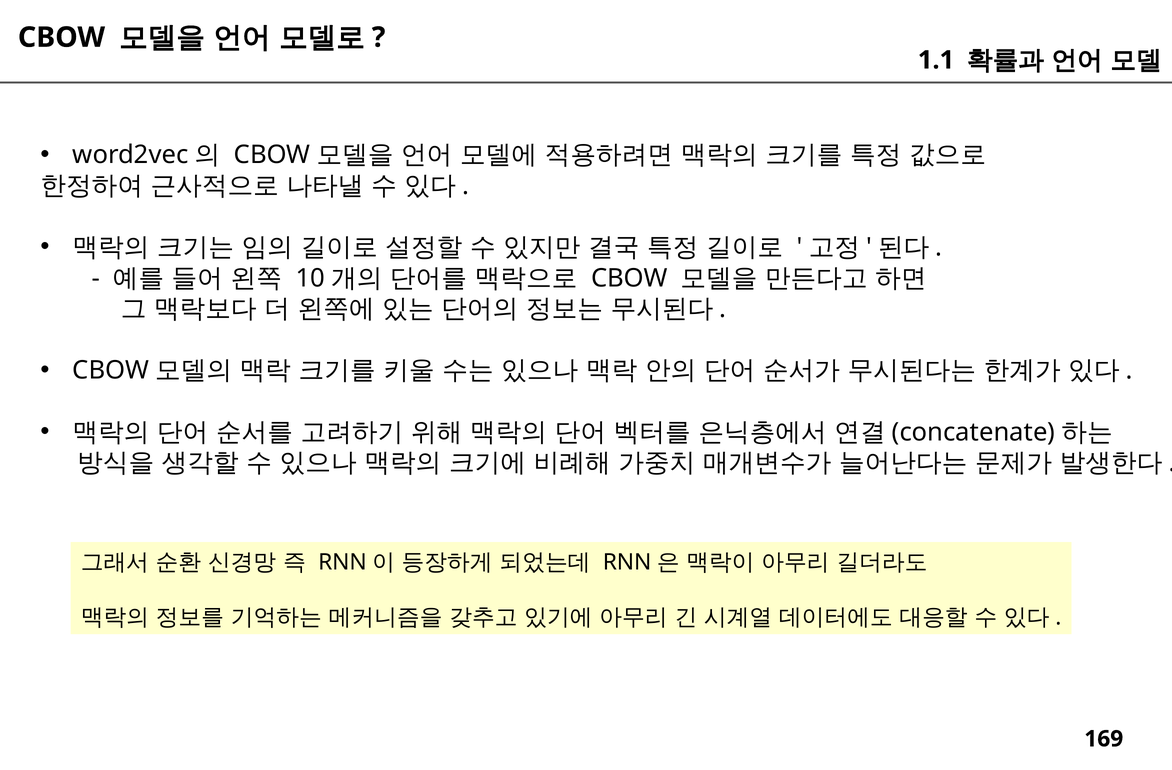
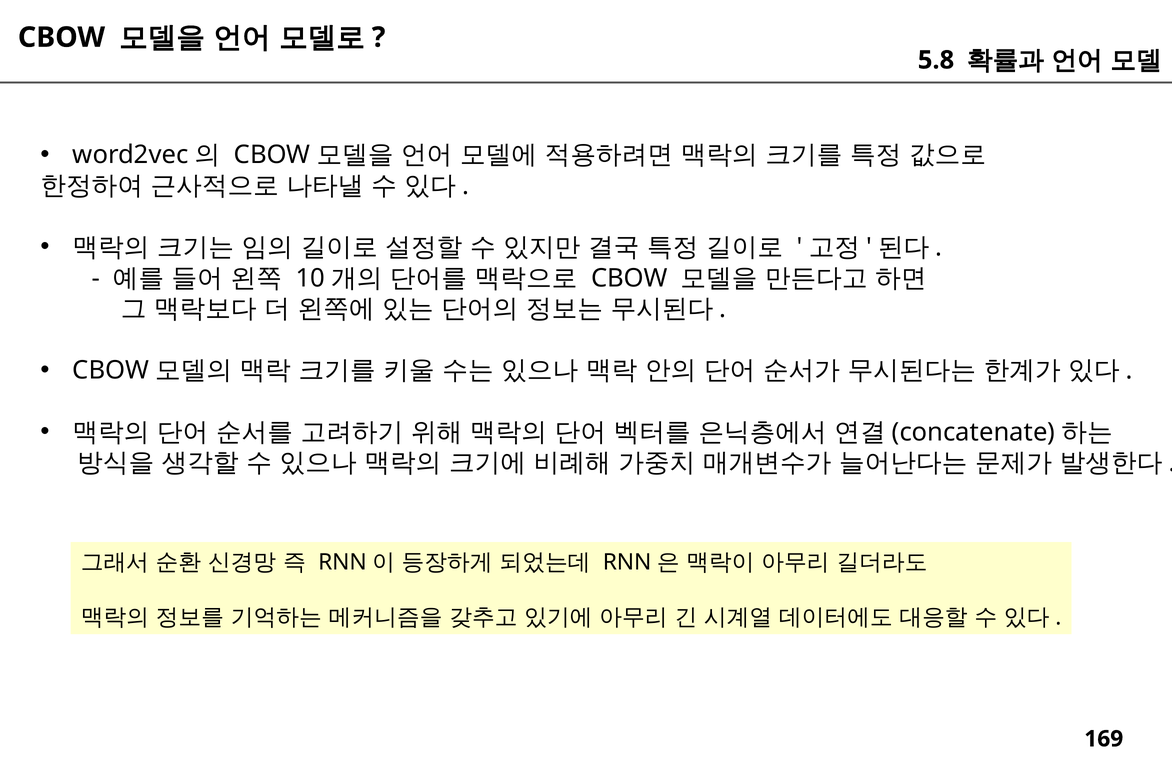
1.1: 1.1 -> 5.8
